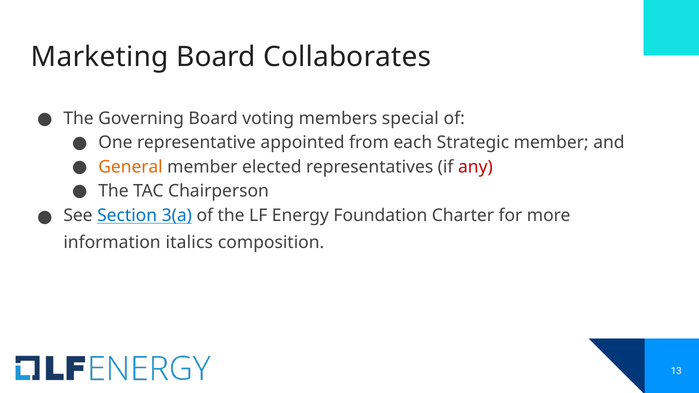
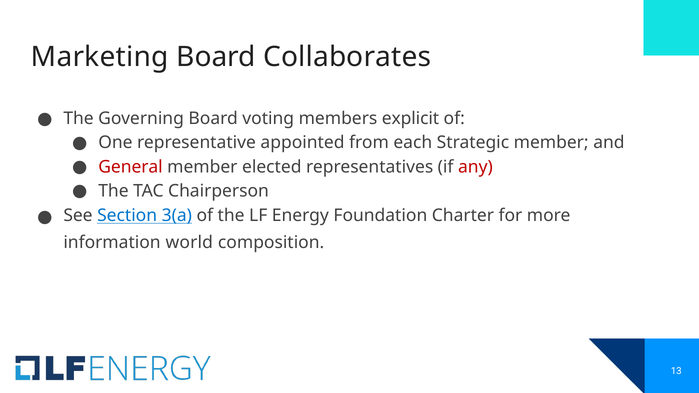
special: special -> explicit
General colour: orange -> red
italics: italics -> world
